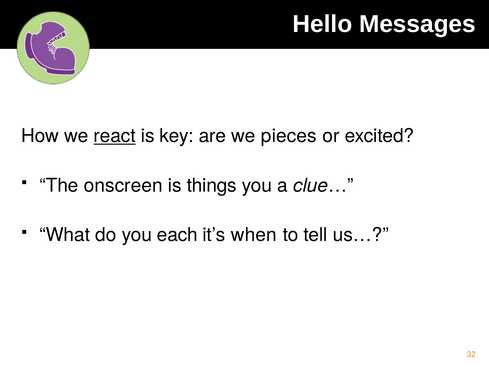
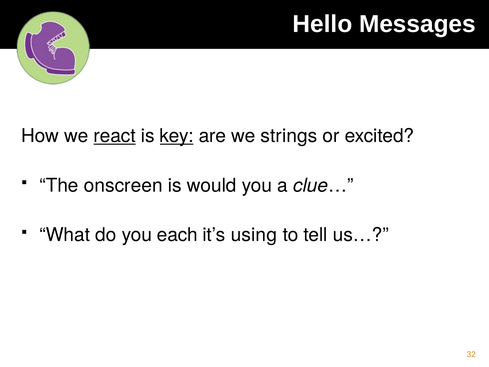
key underline: none -> present
pieces: pieces -> strings
things: things -> would
when: when -> using
